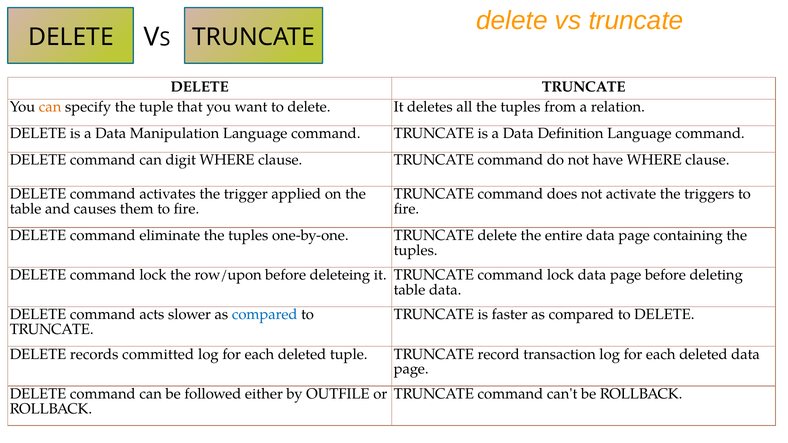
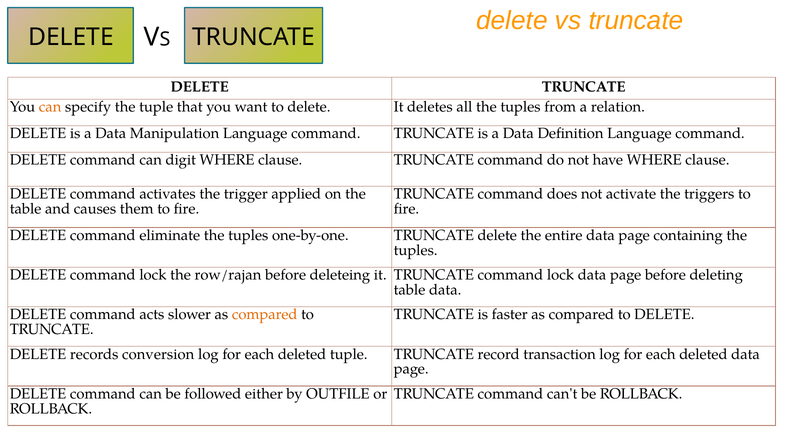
row/upon: row/upon -> row/rajan
compared at (265, 315) colour: blue -> orange
committed: committed -> conversion
